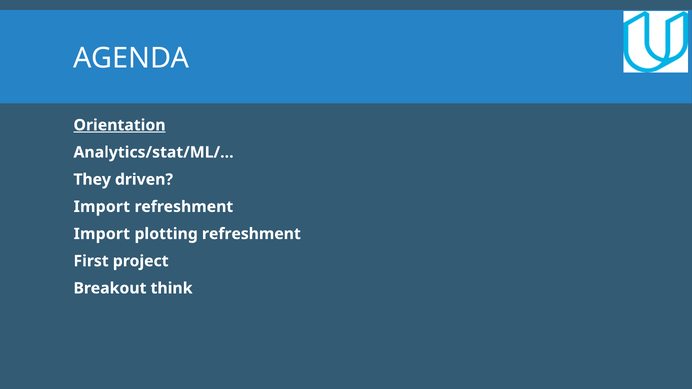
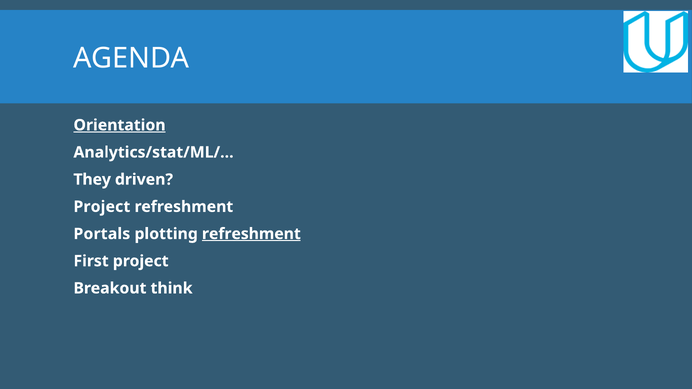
Import at (102, 207): Import -> Project
Import at (102, 234): Import -> Portals
refreshment at (251, 234) underline: none -> present
